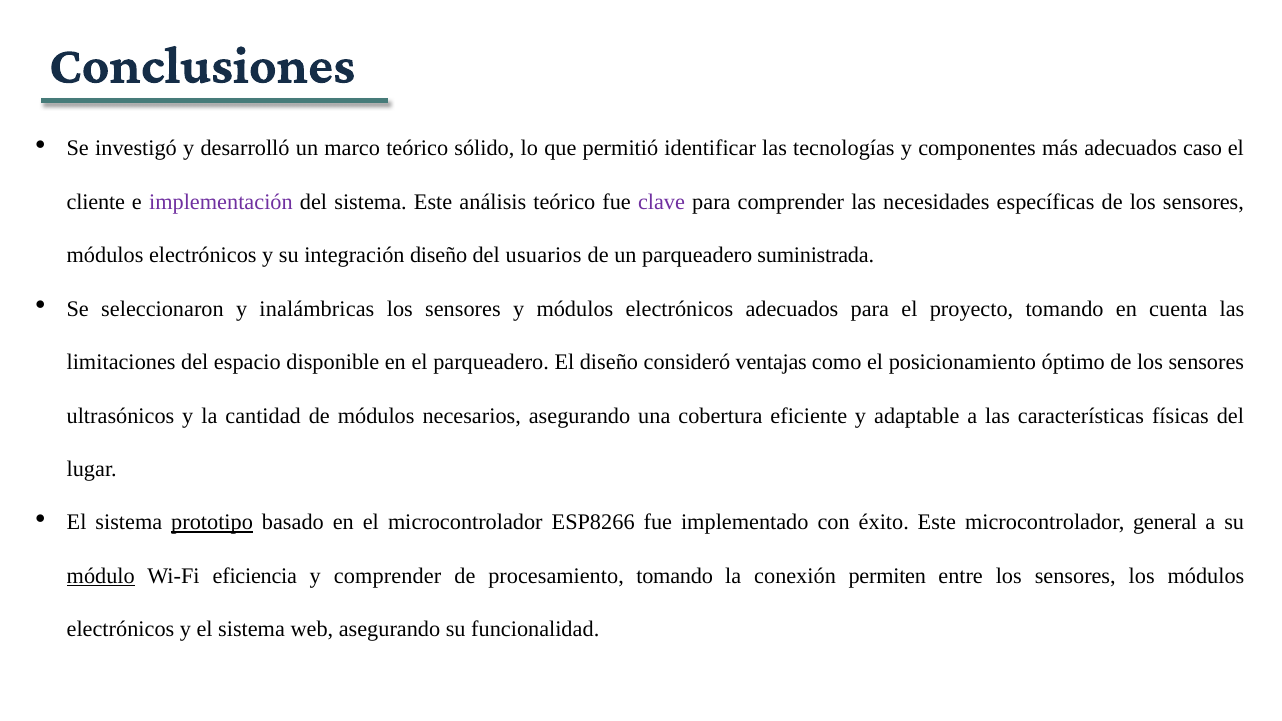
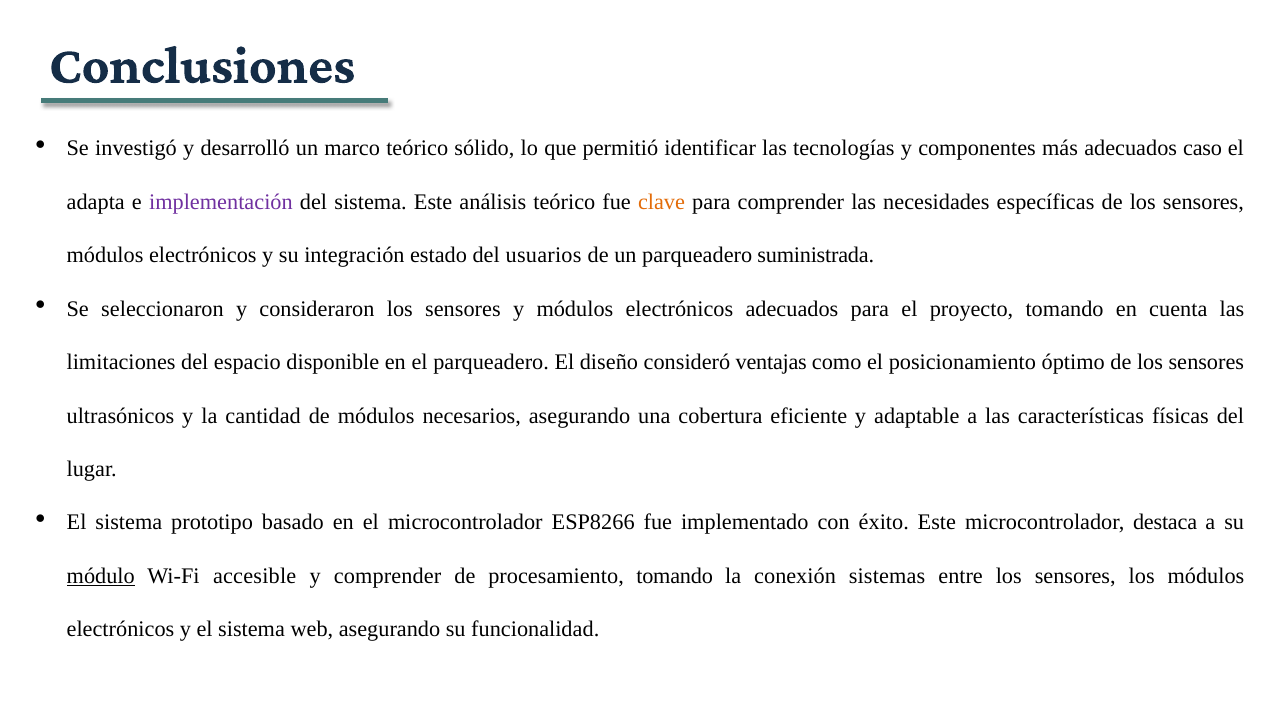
cliente: cliente -> adapta
clave colour: purple -> orange
integración diseño: diseño -> estado
inalámbricas: inalámbricas -> consideraron
prototipo underline: present -> none
general: general -> destaca
eficiencia: eficiencia -> accesible
permiten: permiten -> sistemas
